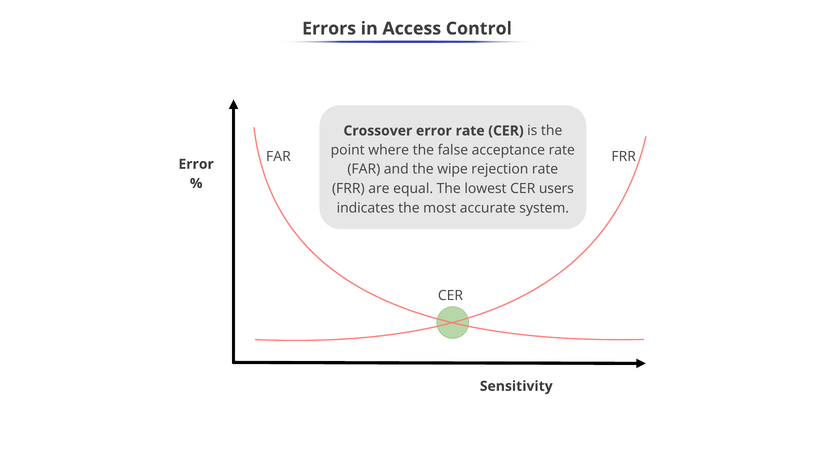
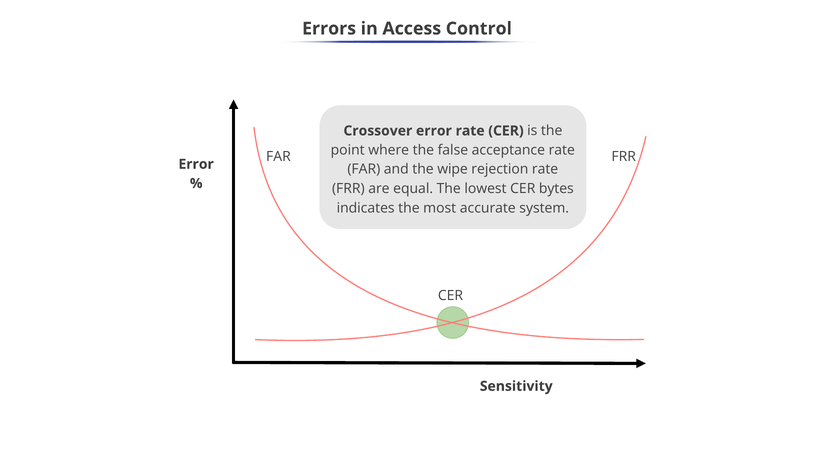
users: users -> bytes
